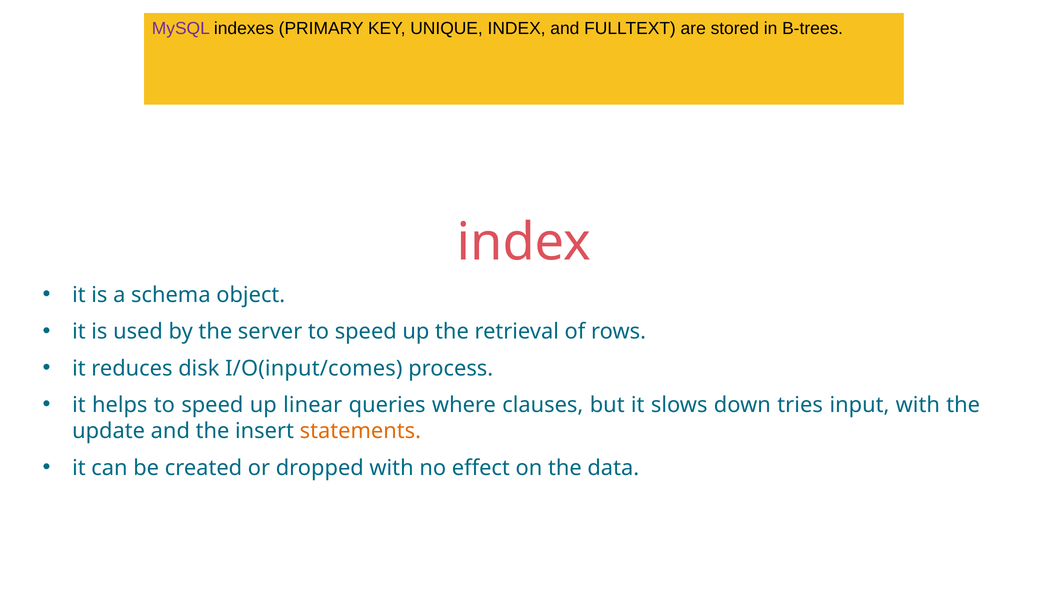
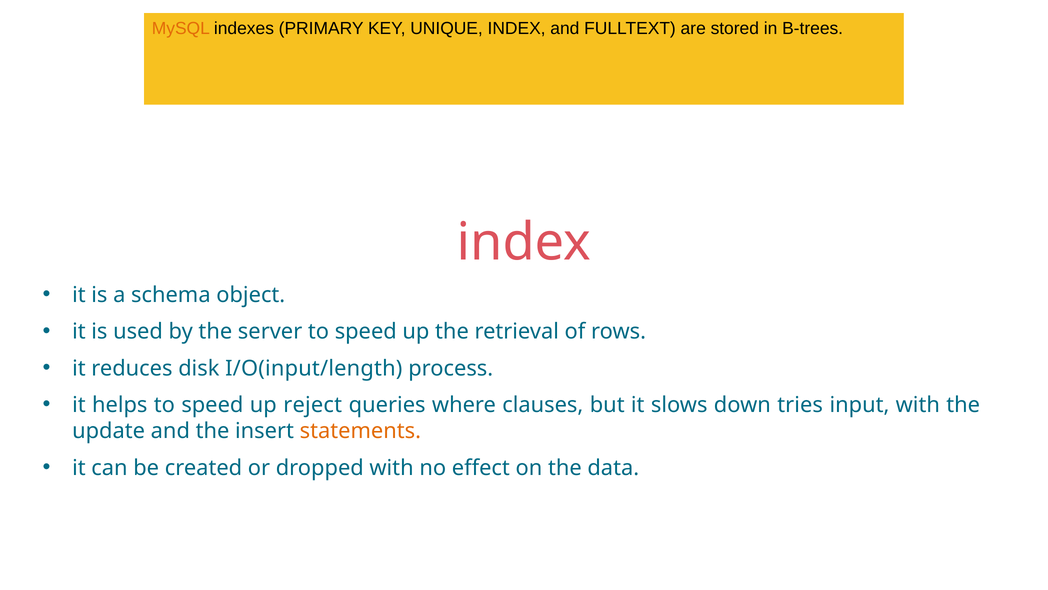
MySQL colour: purple -> orange
I/O(input/comes: I/O(input/comes -> I/O(input/length
linear: linear -> reject
